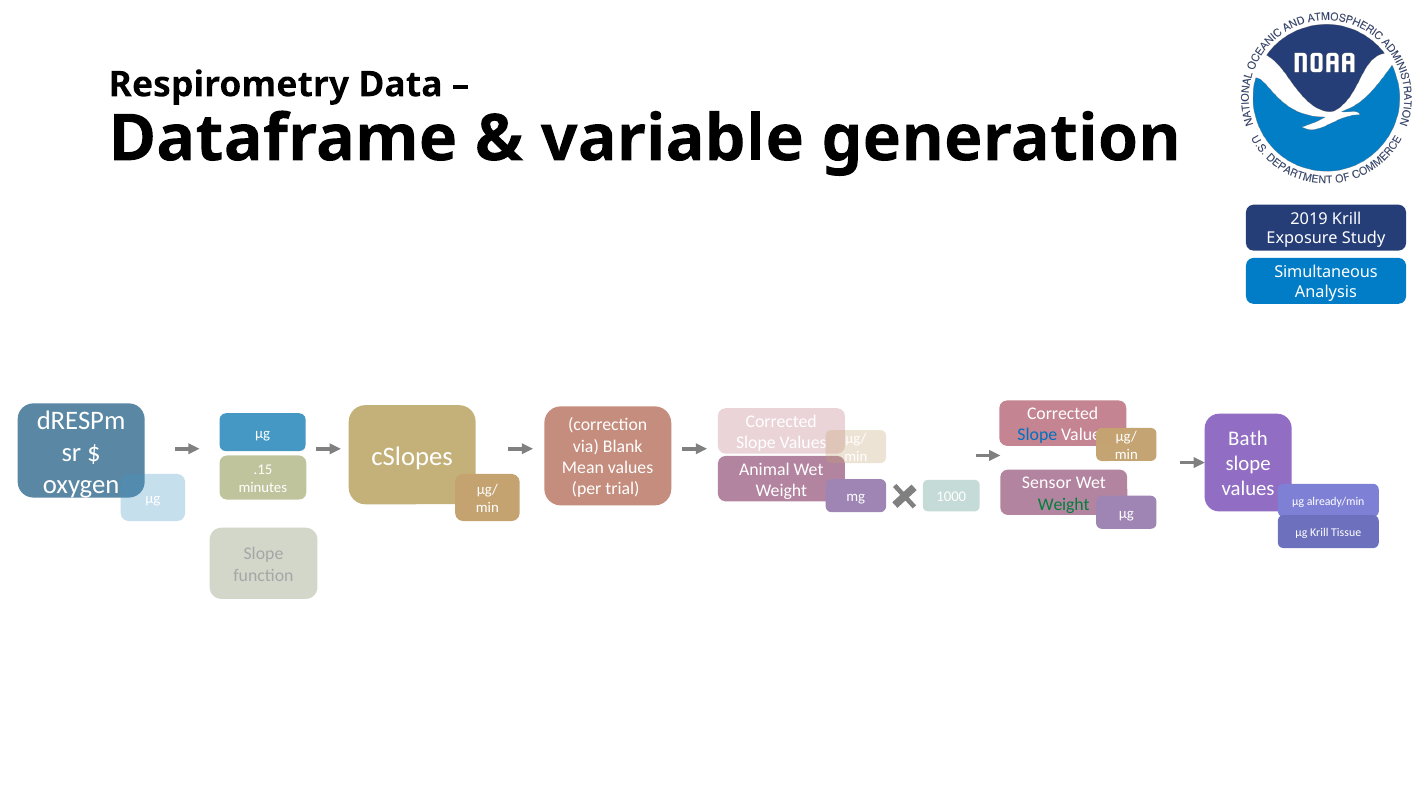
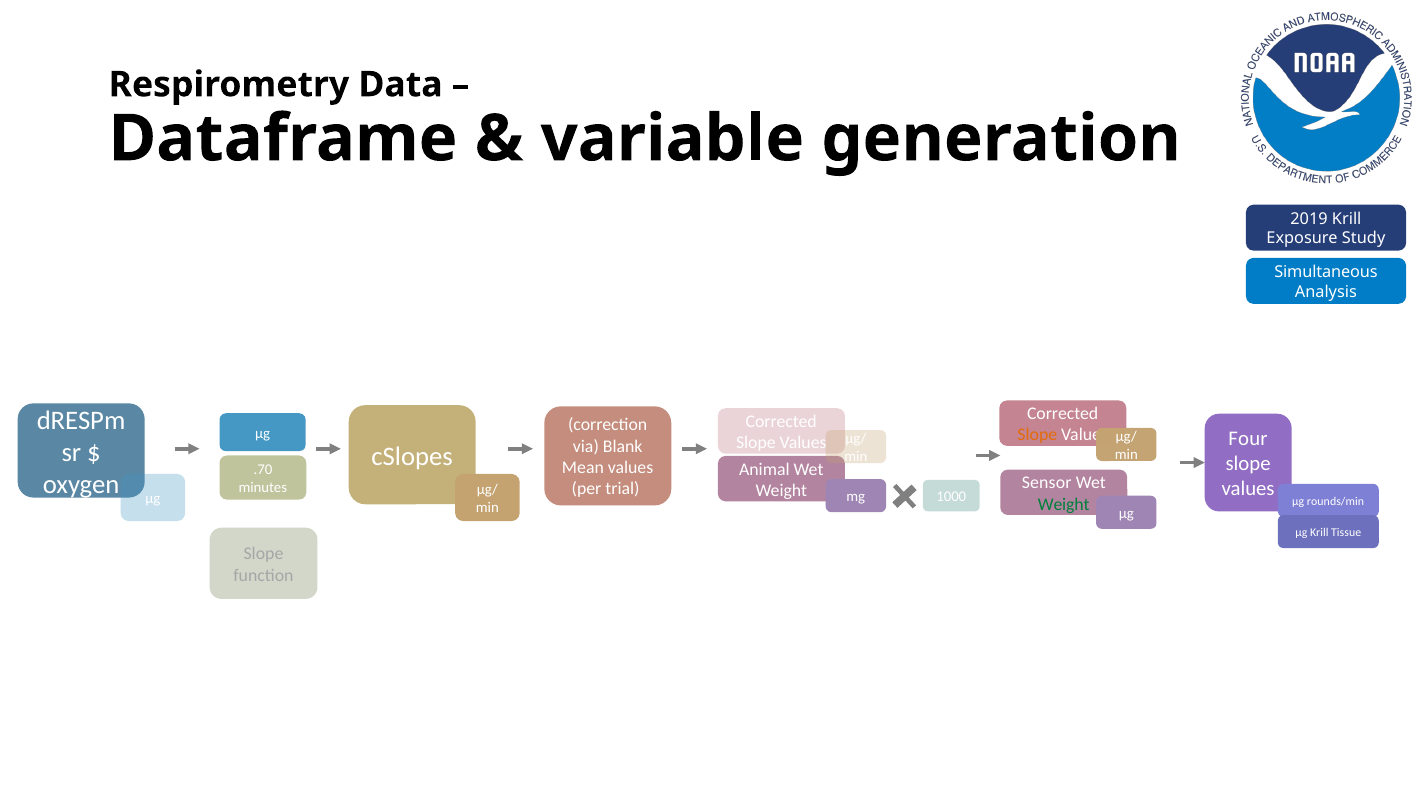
Slope at (1037, 435) colour: blue -> orange
Bath: Bath -> Four
.15: .15 -> .70
already/min: already/min -> rounds/min
